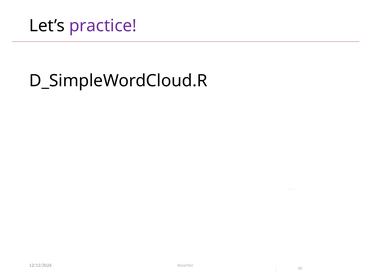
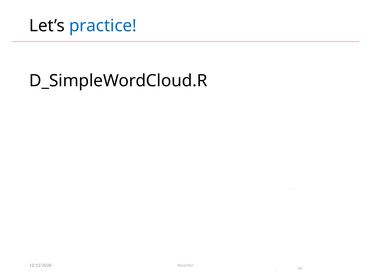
practice colour: purple -> blue
